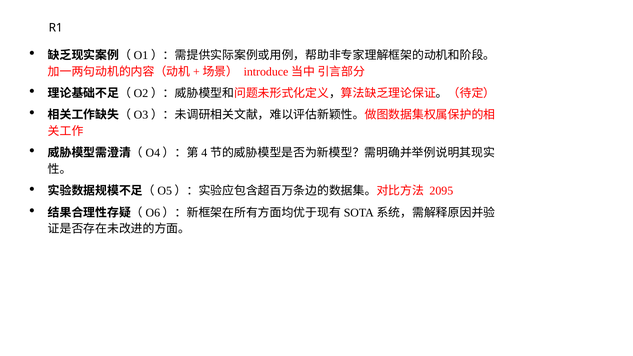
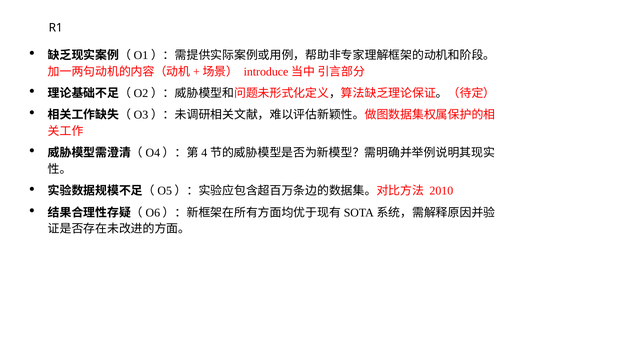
2095: 2095 -> 2010
